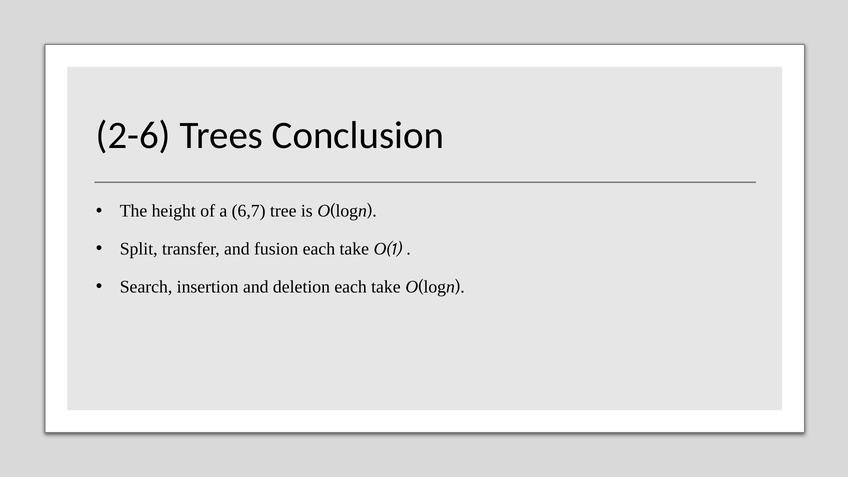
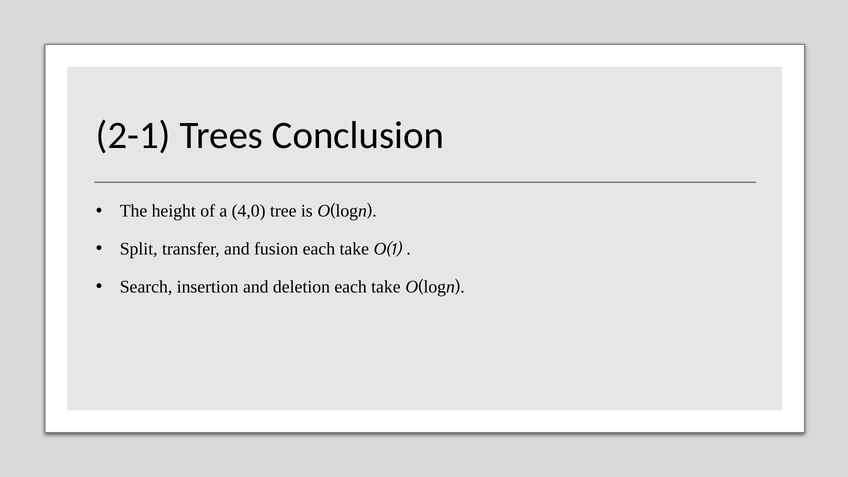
2-6: 2-6 -> 2-1
6,7: 6,7 -> 4,0
